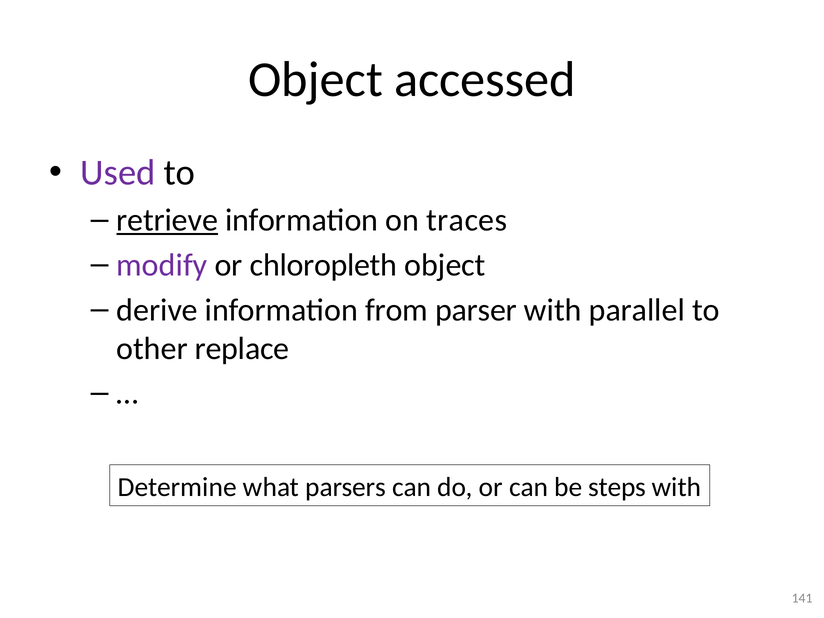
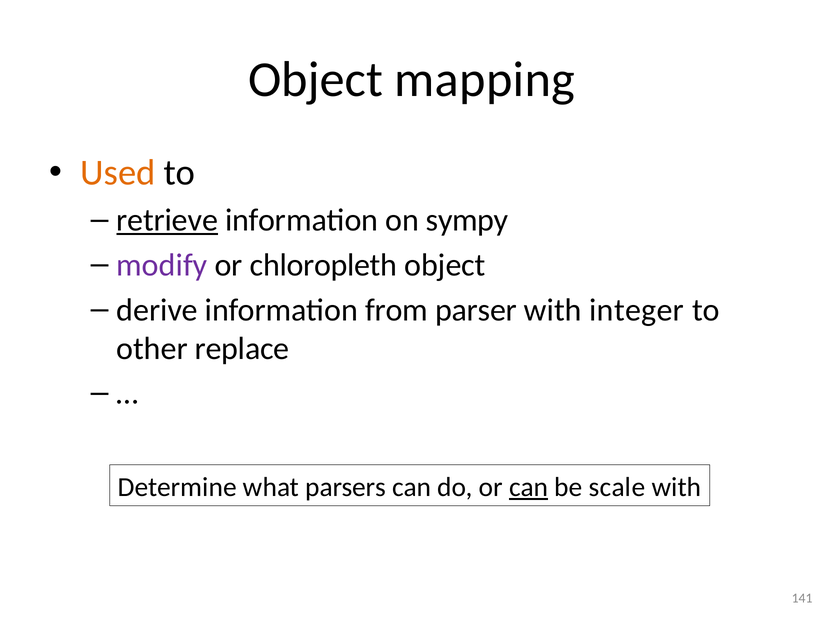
accessed: accessed -> mapping
Used colour: purple -> orange
traces: traces -> sympy
parallel: parallel -> integer
can at (529, 487) underline: none -> present
steps: steps -> scale
